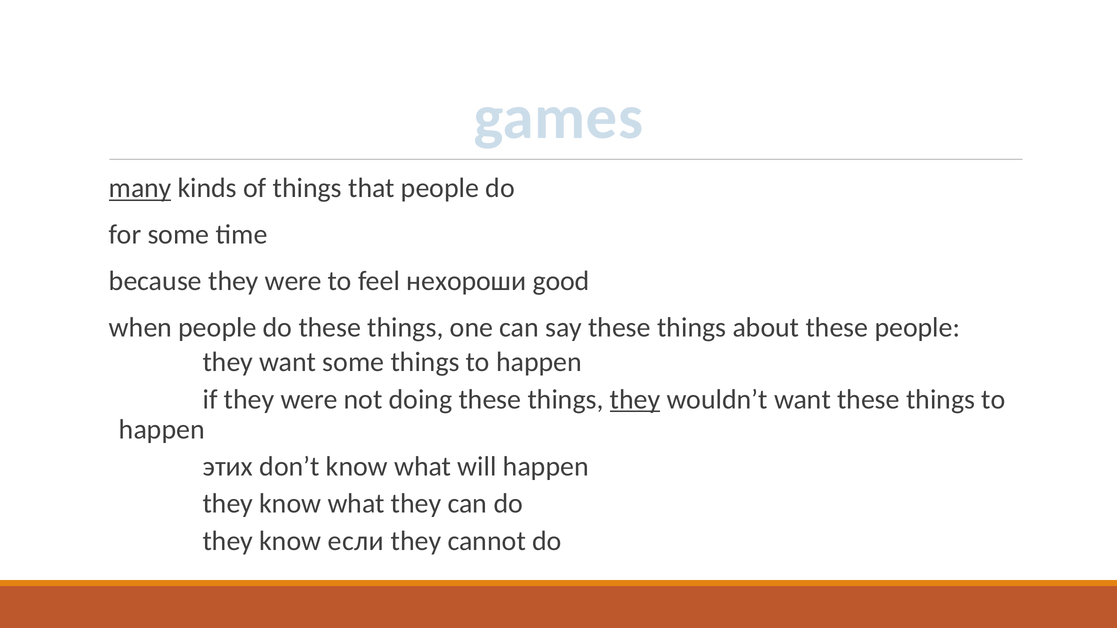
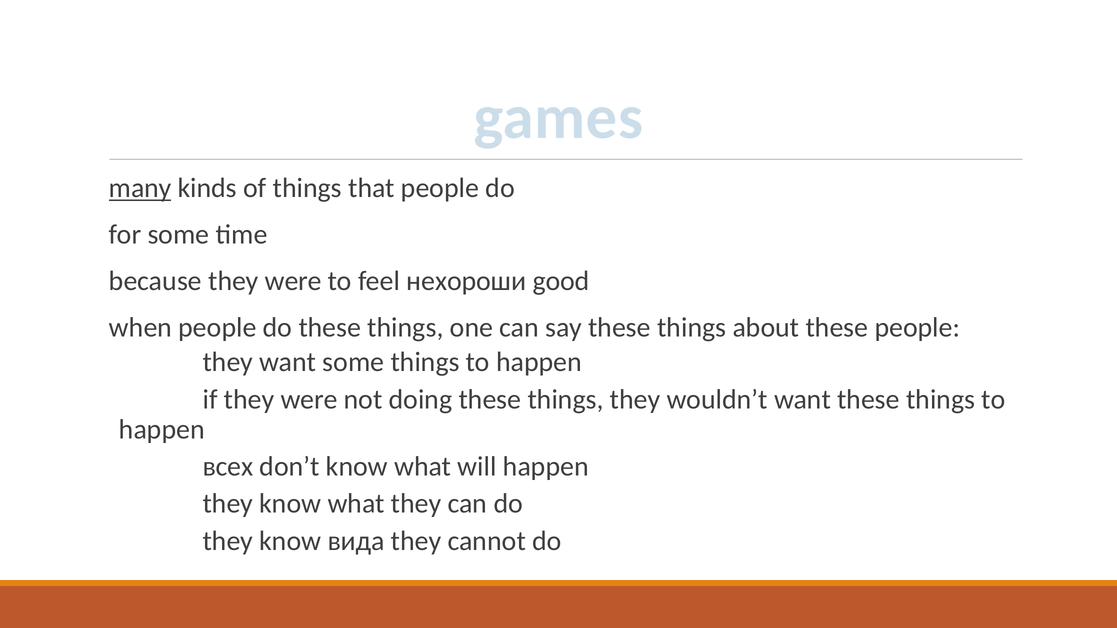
they at (635, 399) underline: present -> none
этих: этих -> всех
если: если -> вида
